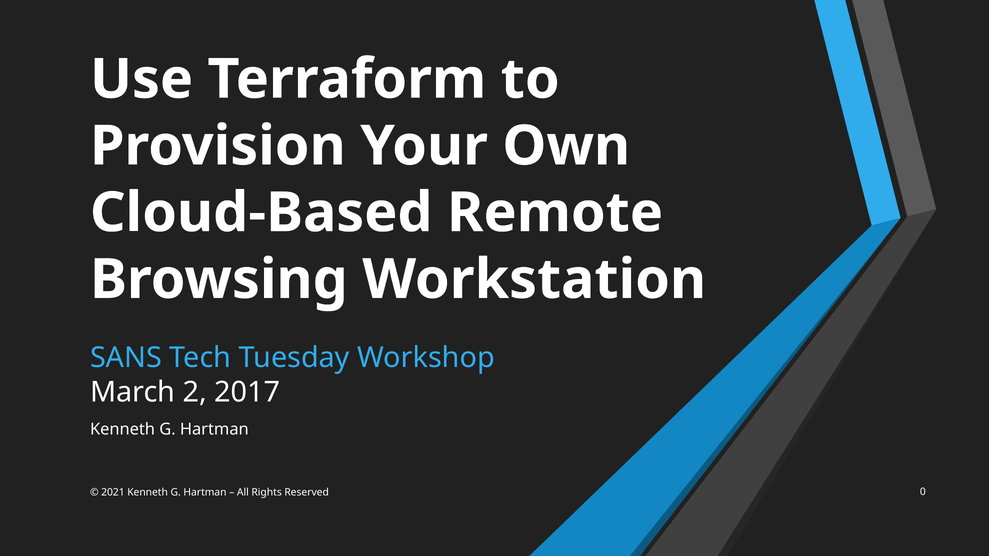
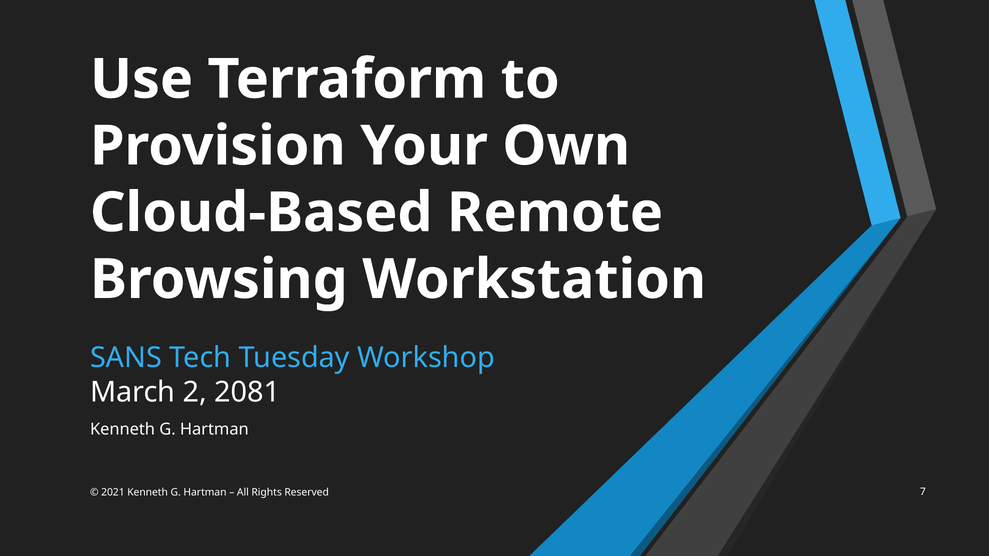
2017: 2017 -> 2081
0: 0 -> 7
